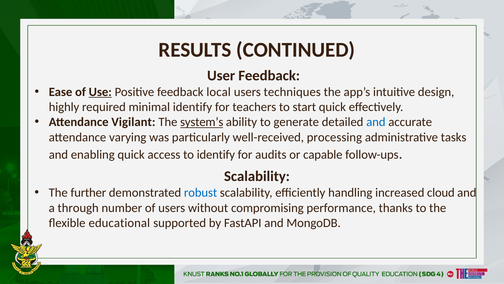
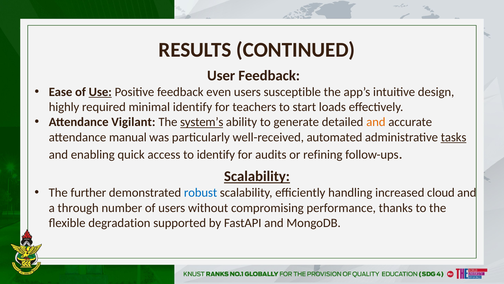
local: local -> even
techniques: techniques -> susceptible
start quick: quick -> loads
and at (376, 122) colour: blue -> orange
varying: varying -> manual
processing: processing -> automated
tasks underline: none -> present
capable: capable -> refining
Scalability at (257, 176) underline: none -> present
educational: educational -> degradation
